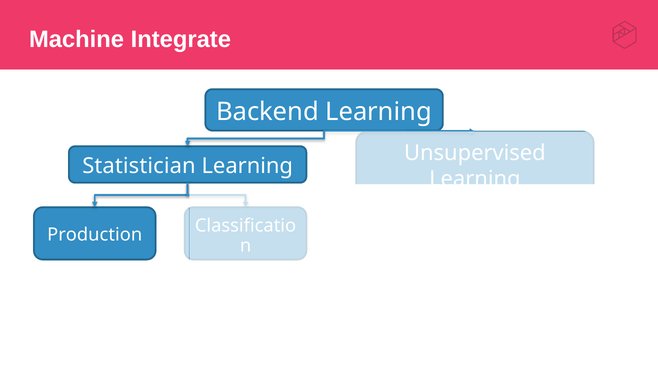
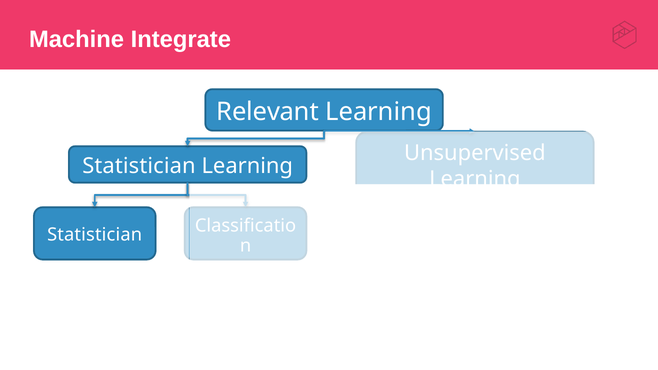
Backend: Backend -> Relevant
Production at (95, 235): Production -> Statistician
